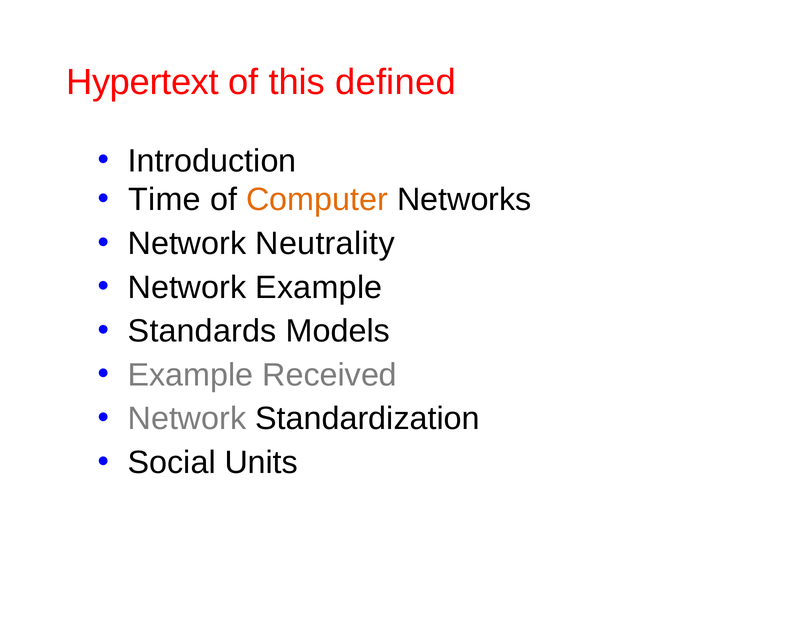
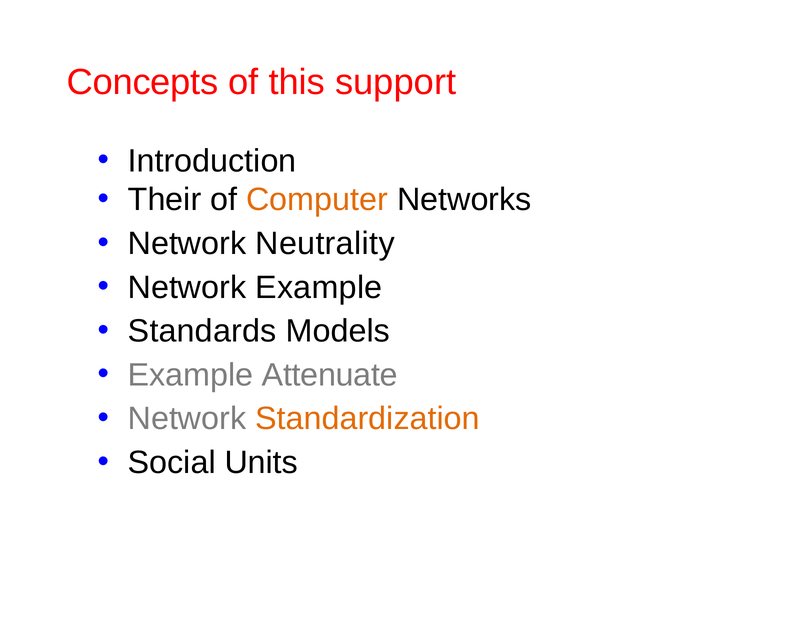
Hypertext: Hypertext -> Concepts
defined: defined -> support
Time: Time -> Their
Received: Received -> Attenuate
Standardization colour: black -> orange
